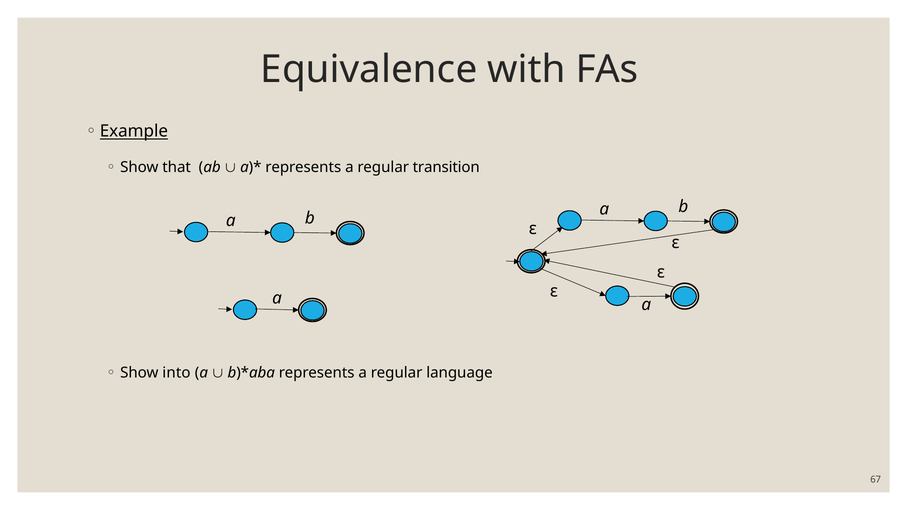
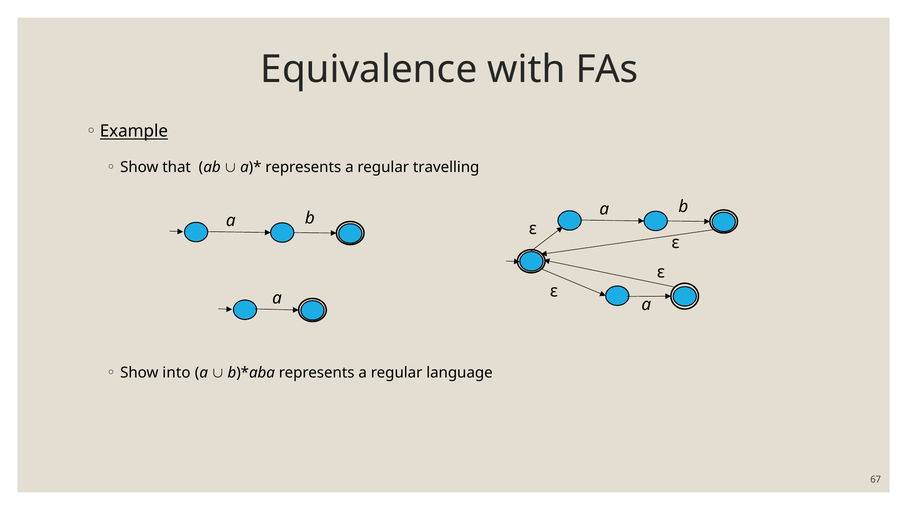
transition: transition -> travelling
